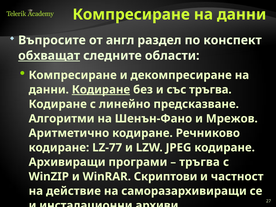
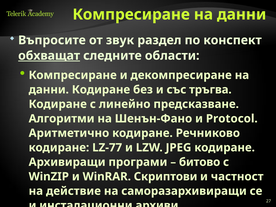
англ: англ -> звук
Кодиране at (101, 90) underline: present -> none
Мрежов: Мрежов -> Protocol
тръгва at (199, 162): тръгва -> битово
